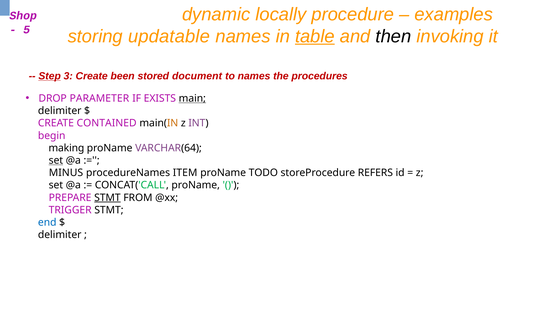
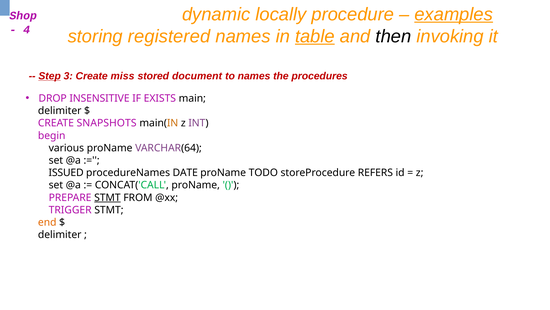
examples underline: none -> present
5: 5 -> 4
updatable: updatable -> registered
been: been -> miss
PARAMETER: PARAMETER -> INSENSITIVE
main underline: present -> none
CONTAINED: CONTAINED -> SNAPSHOTS
making: making -> various
set at (56, 160) underline: present -> none
MINUS: MINUS -> ISSUED
ITEM: ITEM -> DATE
end colour: blue -> orange
